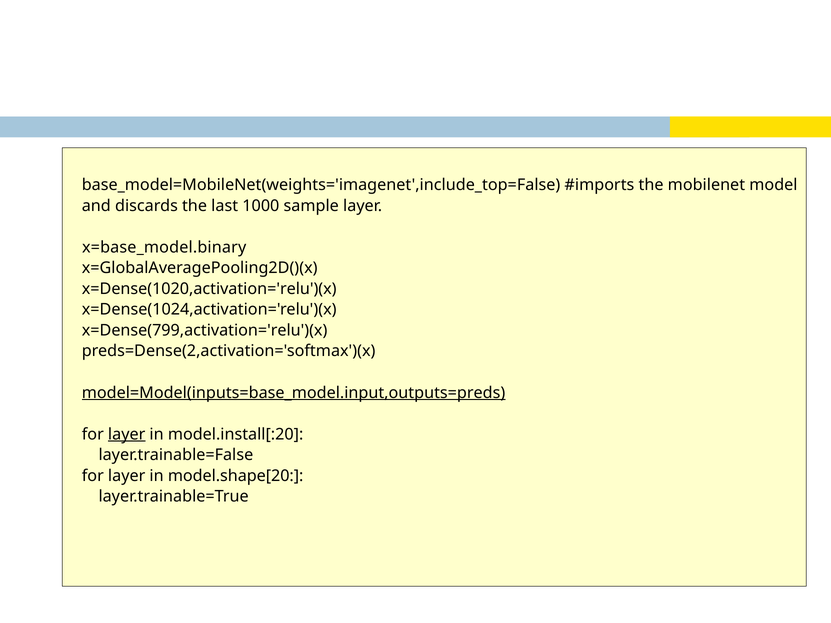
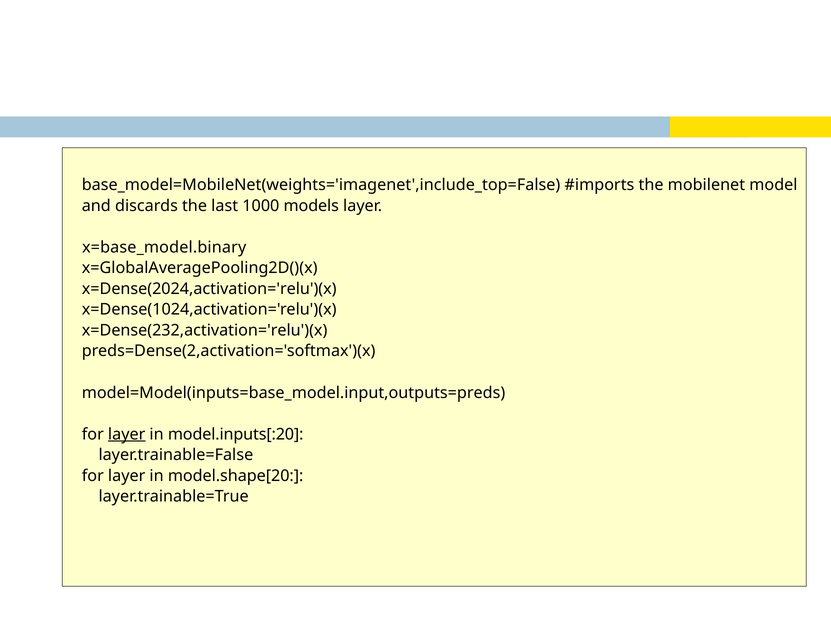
sample: sample -> models
x=Dense(1020,activation='relu')(x: x=Dense(1020,activation='relu')(x -> x=Dense(2024,activation='relu')(x
x=Dense(799,activation='relu')(x: x=Dense(799,activation='relu')(x -> x=Dense(232,activation='relu')(x
model=Model(inputs=base_model.input,outputs=preds underline: present -> none
model.install[:20: model.install[:20 -> model.inputs[:20
